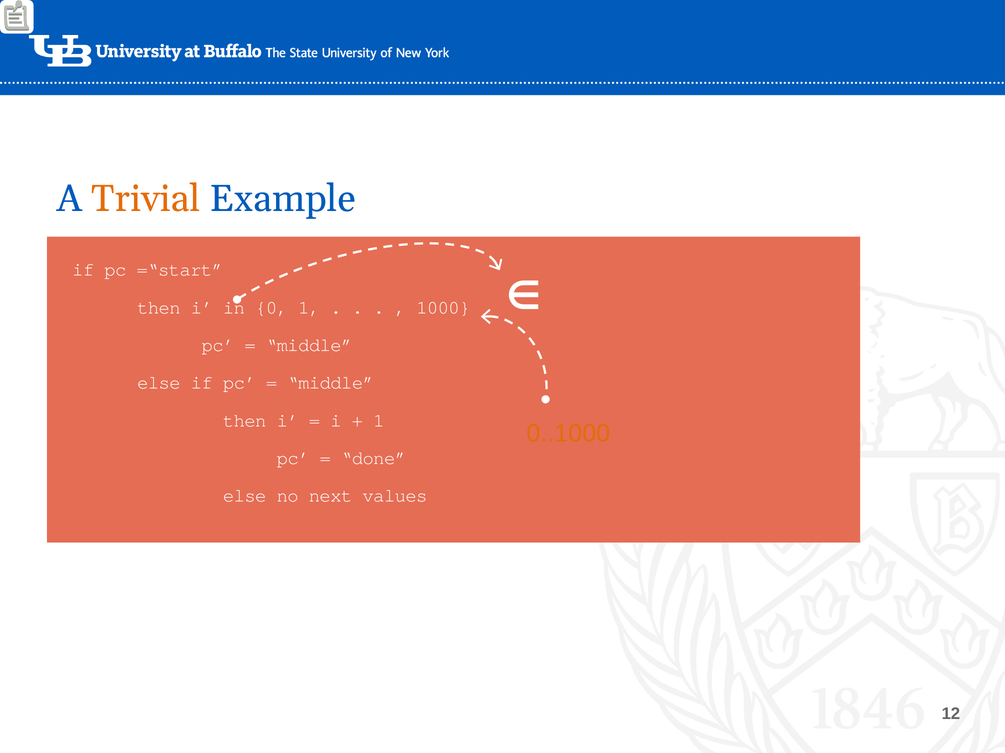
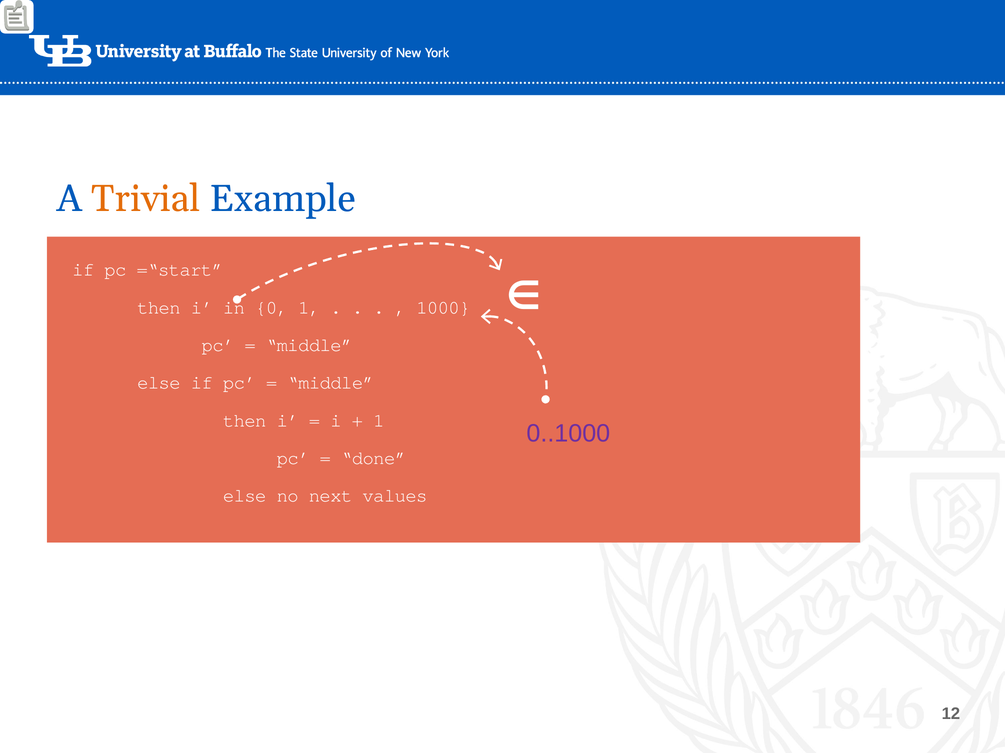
0..1000 colour: orange -> purple
